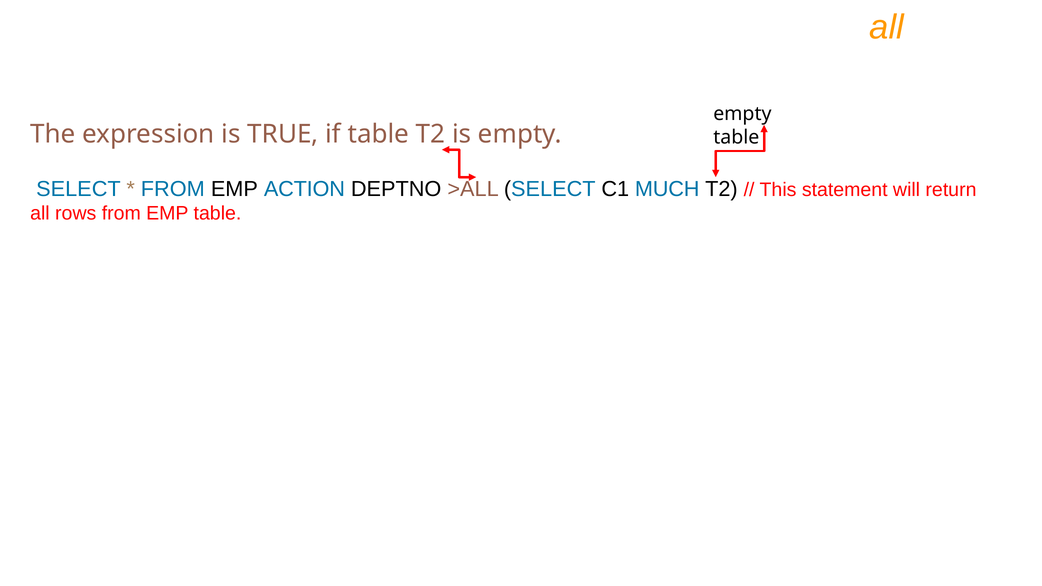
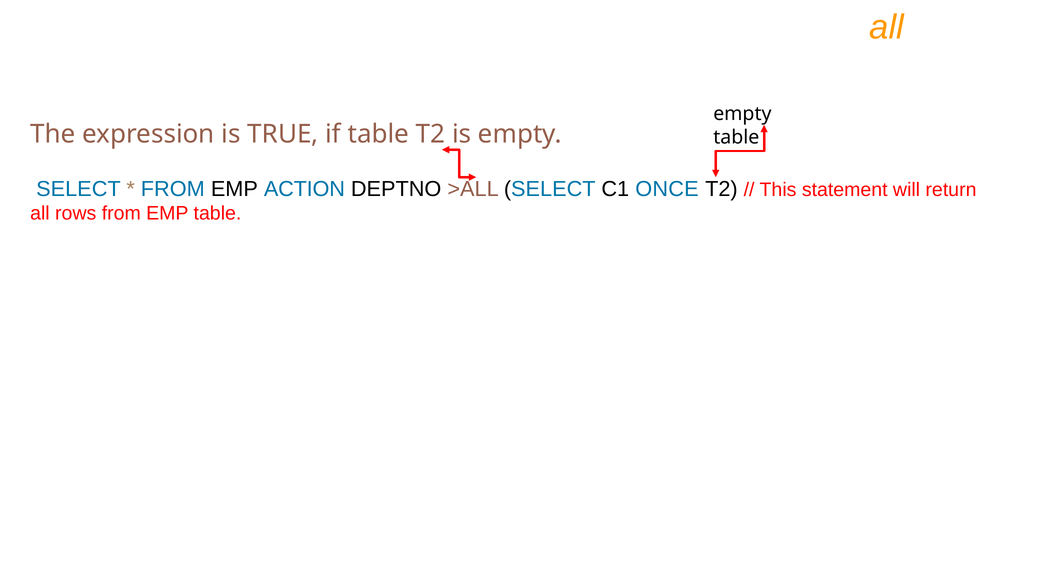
MUCH: MUCH -> ONCE
